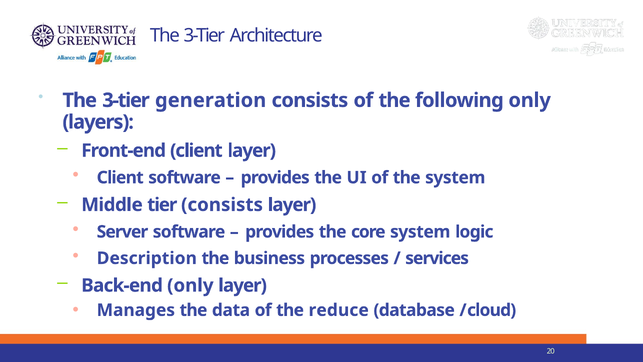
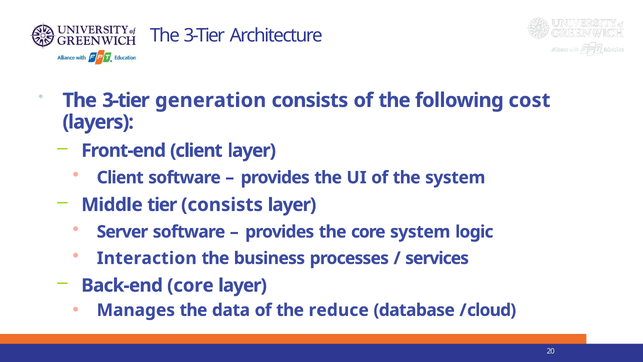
following only: only -> cost
Description: Description -> Interaction
Back-end only: only -> core
